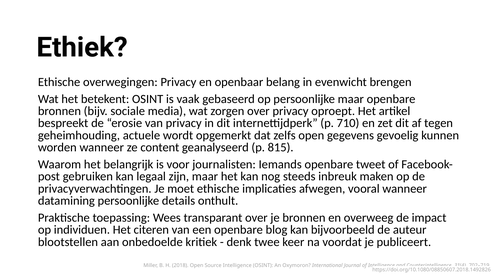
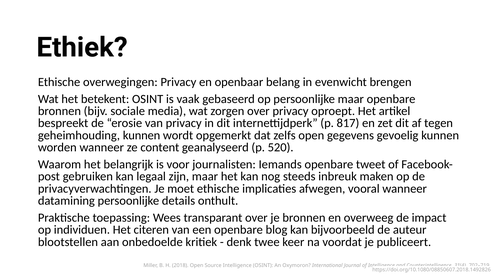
710: 710 -> 817
geheimhouding actuele: actuele -> kunnen
815: 815 -> 520
